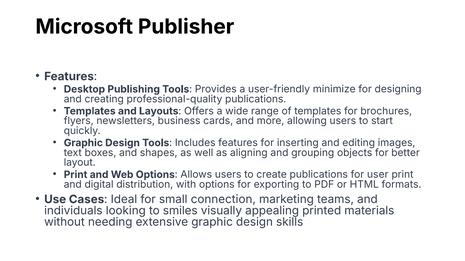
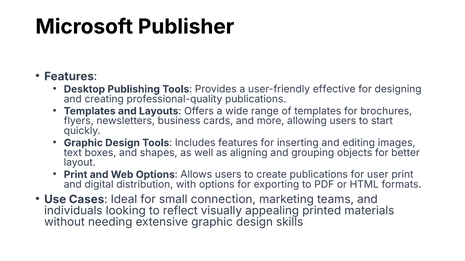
minimize: minimize -> effective
smiles: smiles -> reflect
